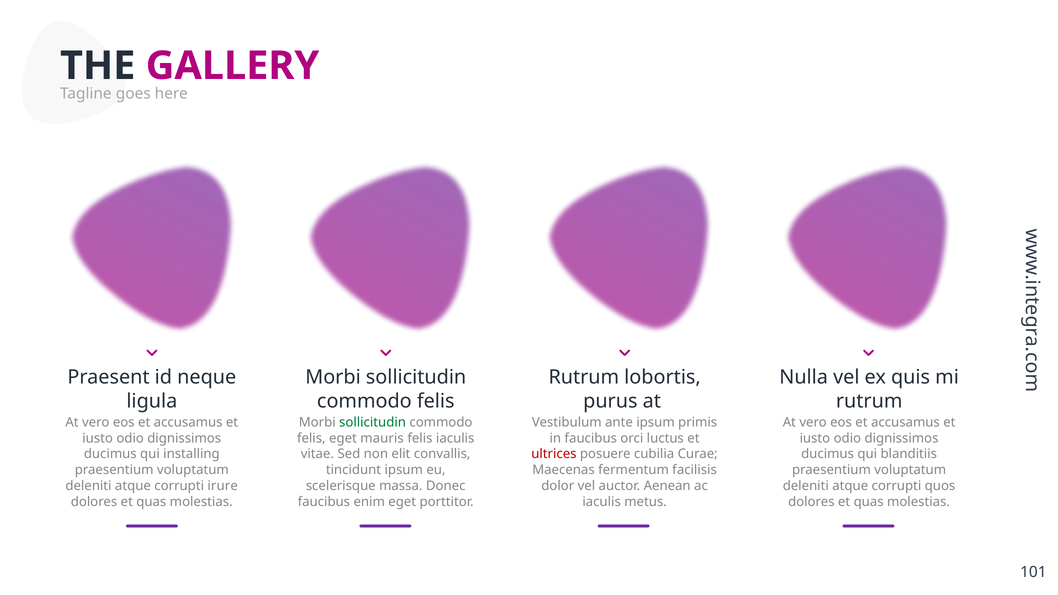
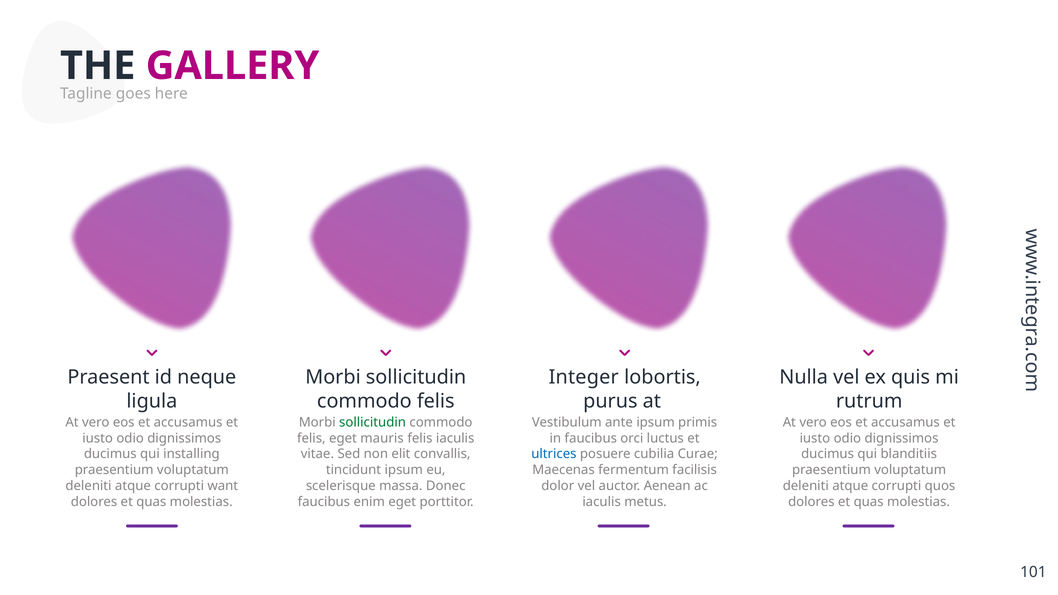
Rutrum at (584, 377): Rutrum -> Integer
ultrices colour: red -> blue
irure: irure -> want
